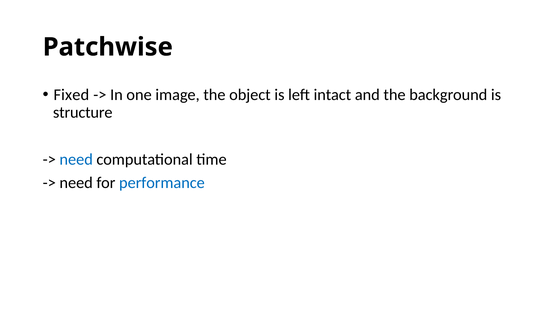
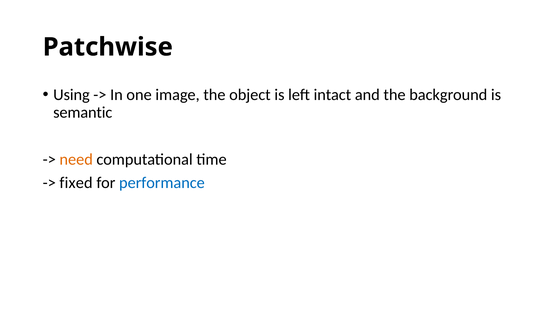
Fixed: Fixed -> Using
structure: structure -> semantic
need at (76, 159) colour: blue -> orange
need at (76, 183): need -> fixed
